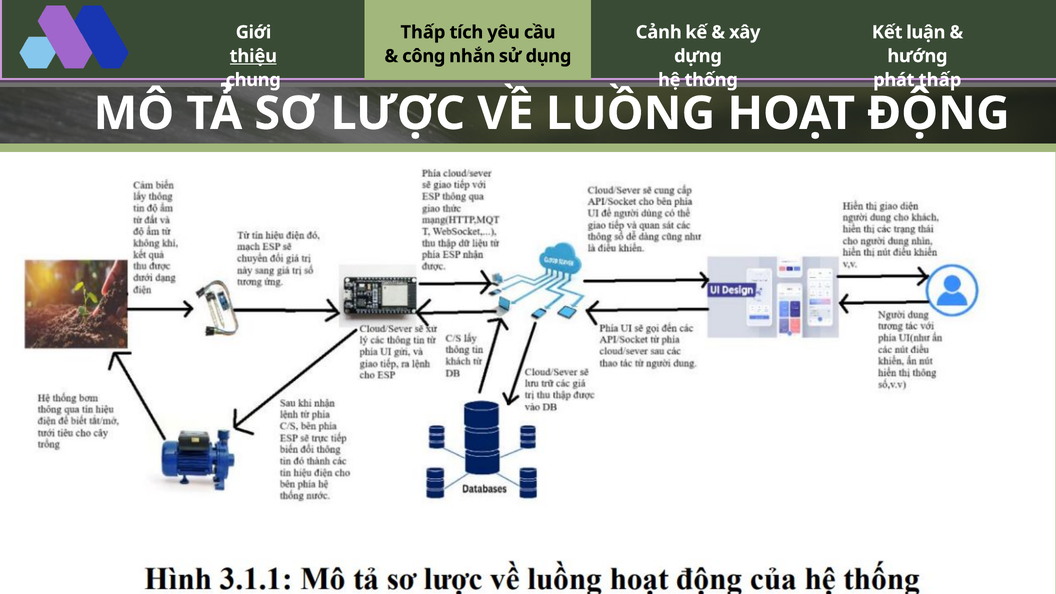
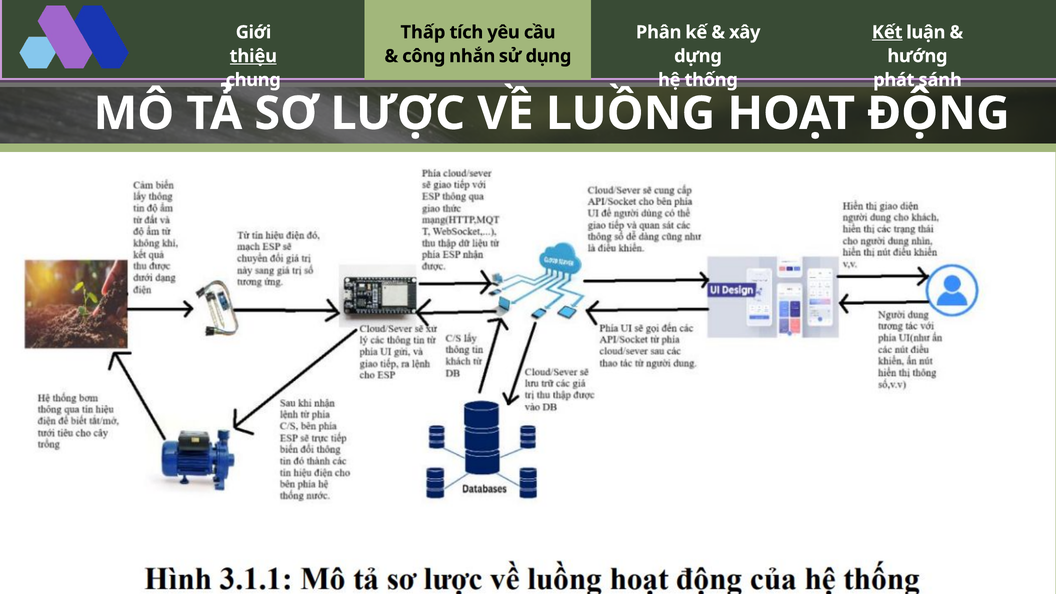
Cảnh: Cảnh -> Phân
Kết underline: none -> present
phát thấp: thấp -> sánh
